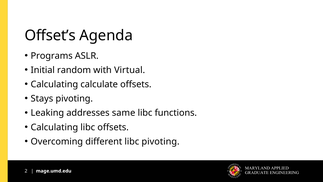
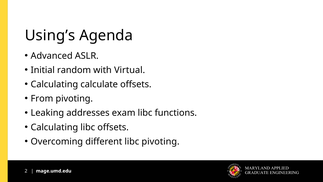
Offset’s: Offset’s -> Using’s
Programs: Programs -> Advanced
Stays: Stays -> From
same: same -> exam
